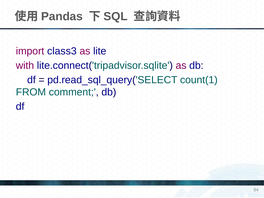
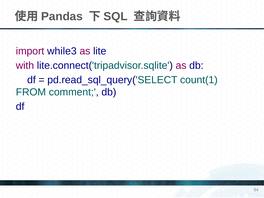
class3: class3 -> while3
